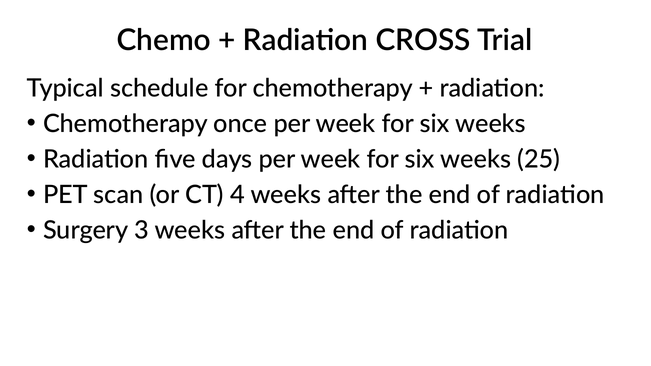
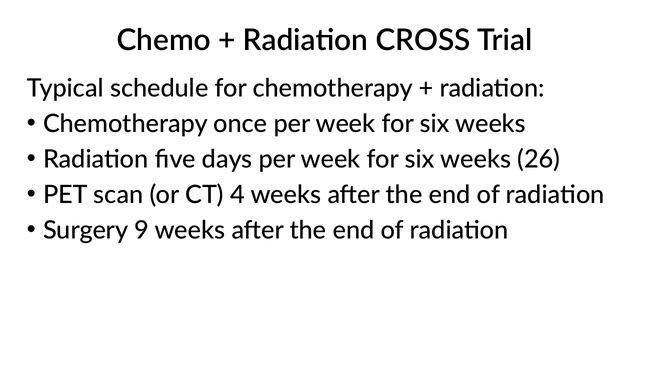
25: 25 -> 26
3: 3 -> 9
